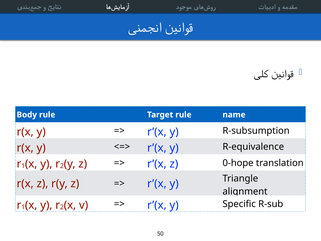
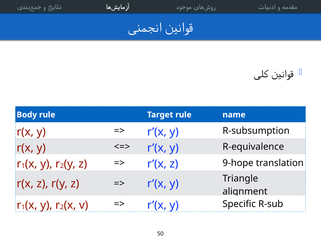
0-hope: 0-hope -> 9-hope
